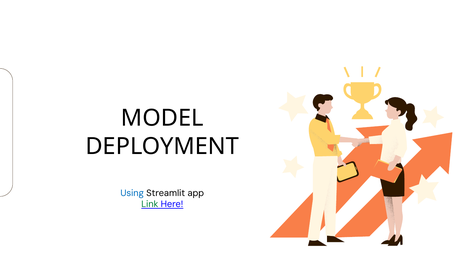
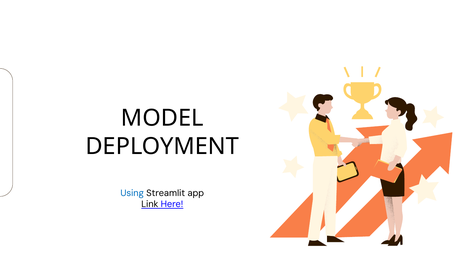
Link colour: green -> black
